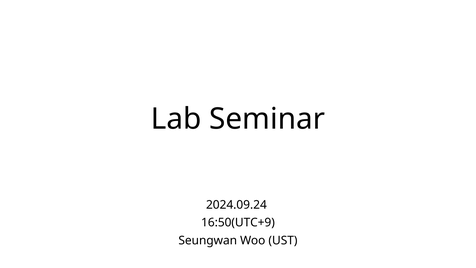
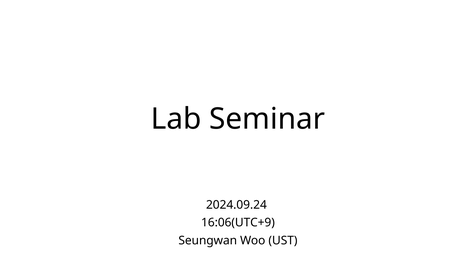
16:50(UTC+9: 16:50(UTC+9 -> 16:06(UTC+9
